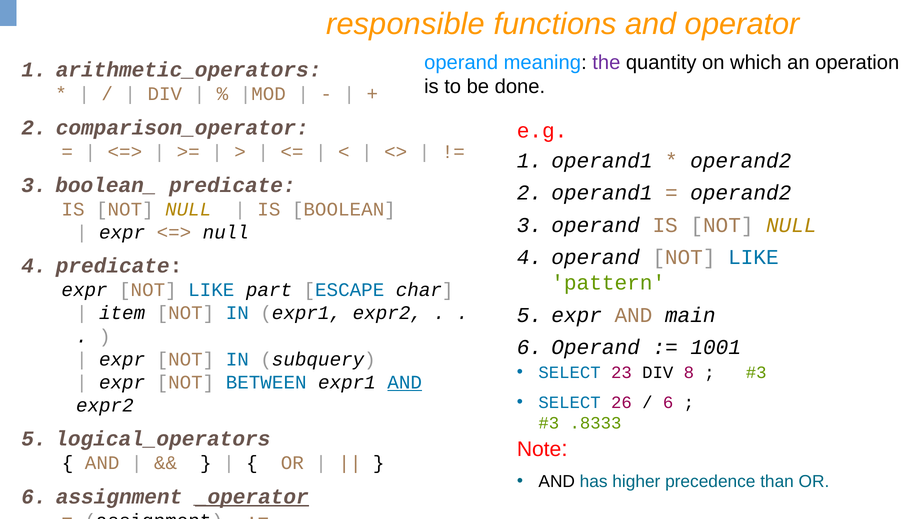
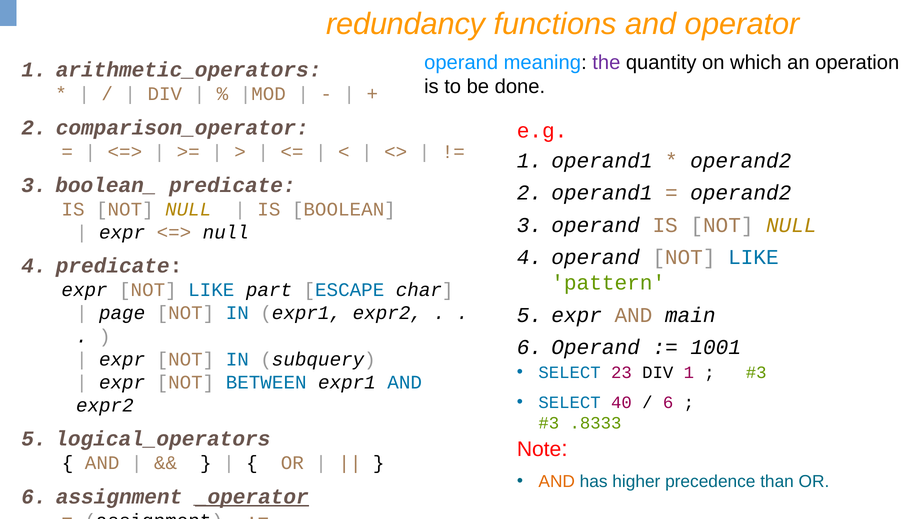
responsible: responsible -> redundancy
item: item -> page
DIV 8: 8 -> 1
AND at (405, 382) underline: present -> none
26: 26 -> 40
AND at (557, 481) colour: black -> orange
